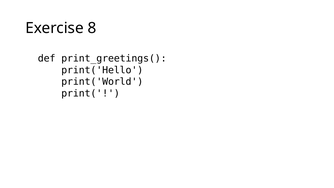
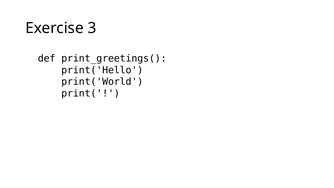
8: 8 -> 3
